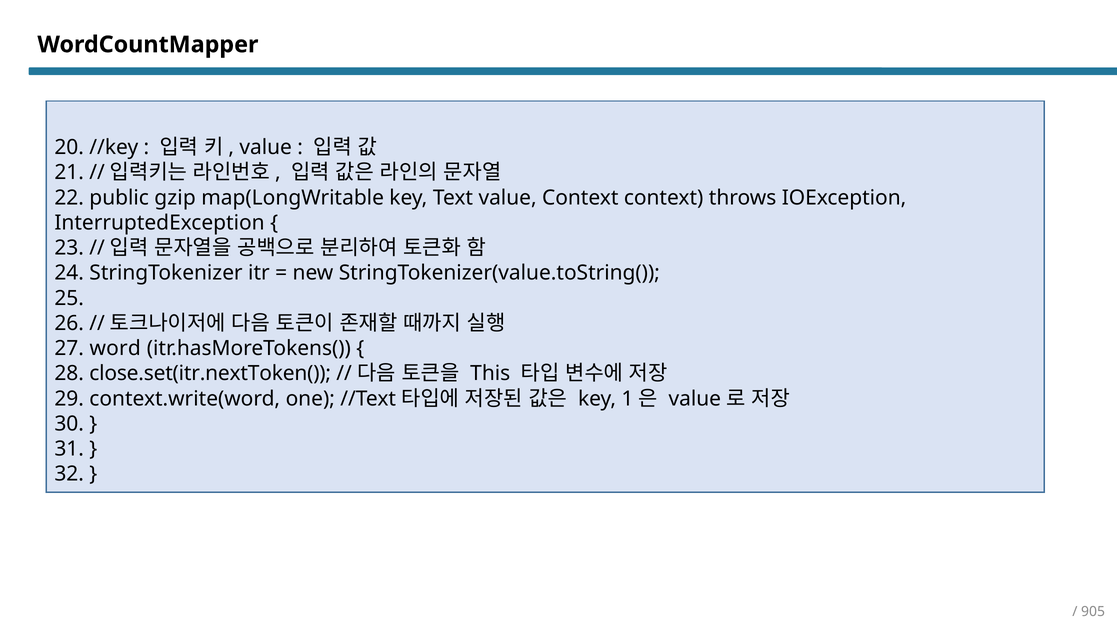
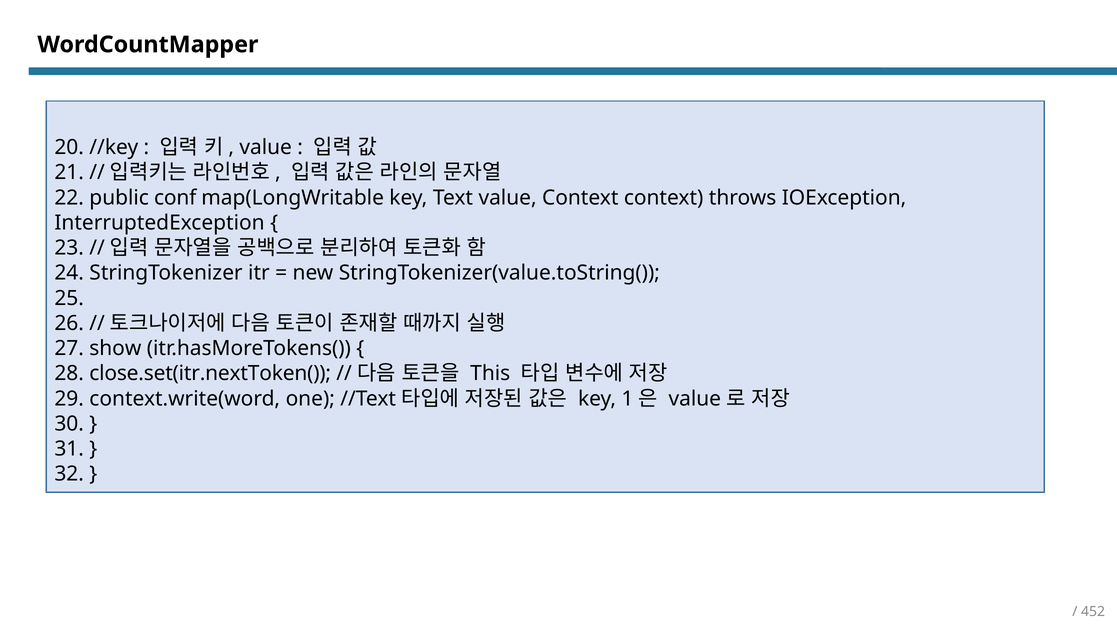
gzip: gzip -> conf
word: word -> show
905: 905 -> 452
